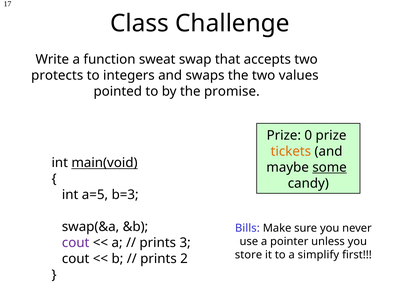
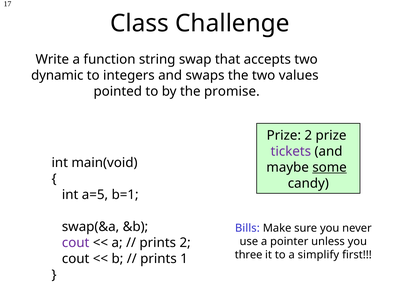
sweat: sweat -> string
protects: protects -> dynamic
Prize 0: 0 -> 2
tickets colour: orange -> purple
main(void underline: present -> none
b=3: b=3 -> b=1
prints 3: 3 -> 2
store: store -> three
2: 2 -> 1
